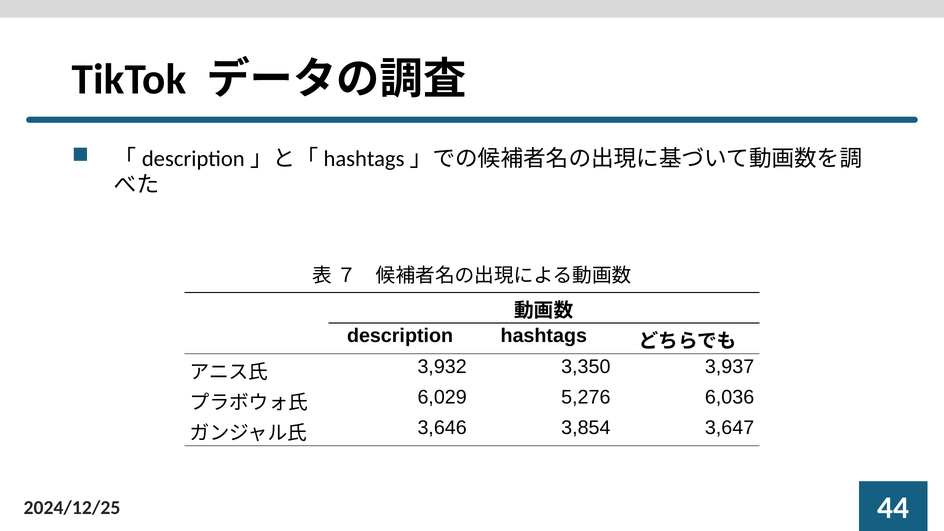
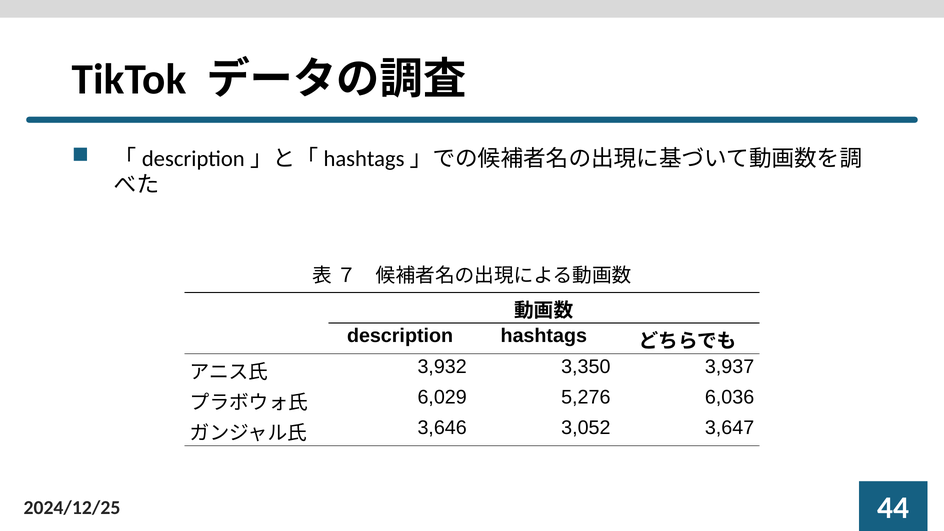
3,854: 3,854 -> 3,052
